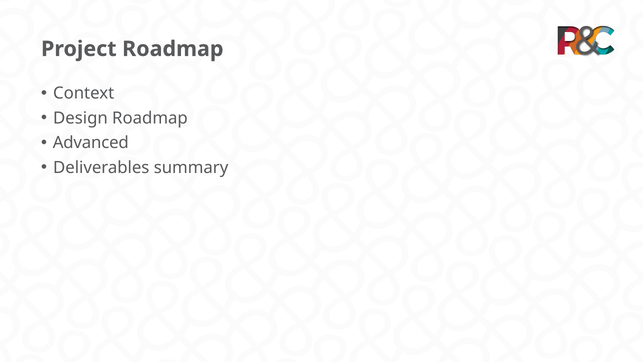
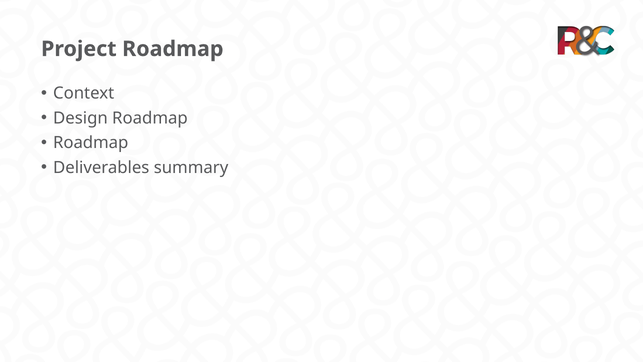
Advanced at (91, 143): Advanced -> Roadmap
